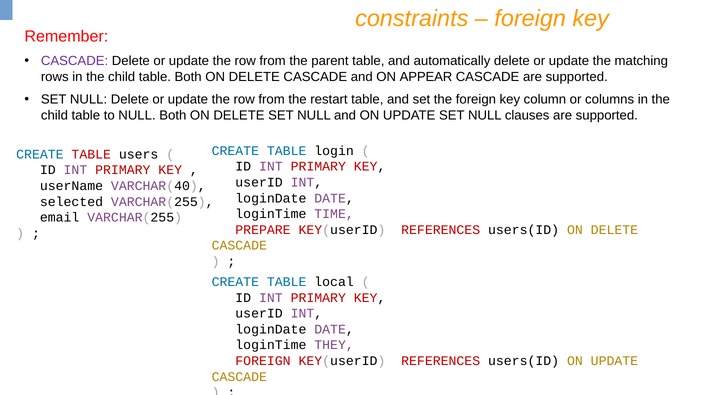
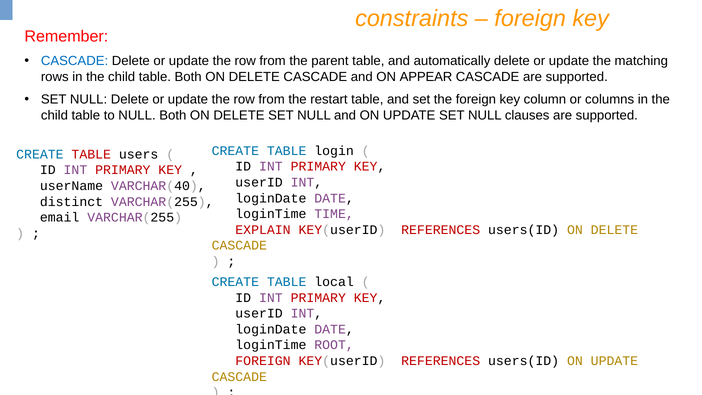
CASCADE at (75, 61) colour: purple -> blue
selected: selected -> distinct
PREPARE: PREPARE -> EXPLAIN
THEY: THEY -> ROOT
